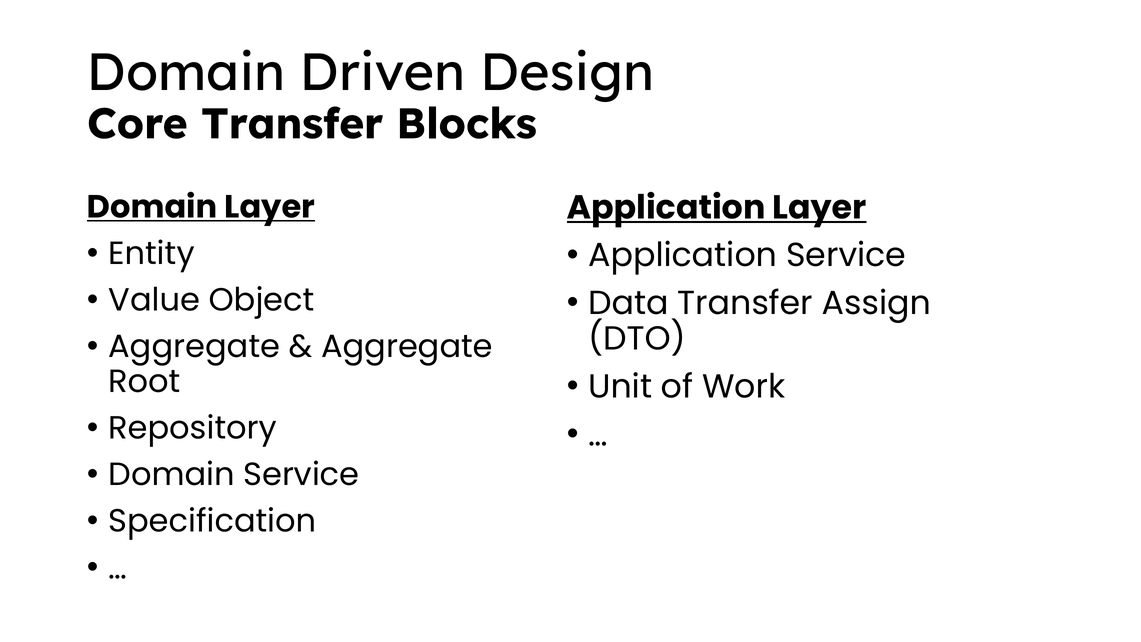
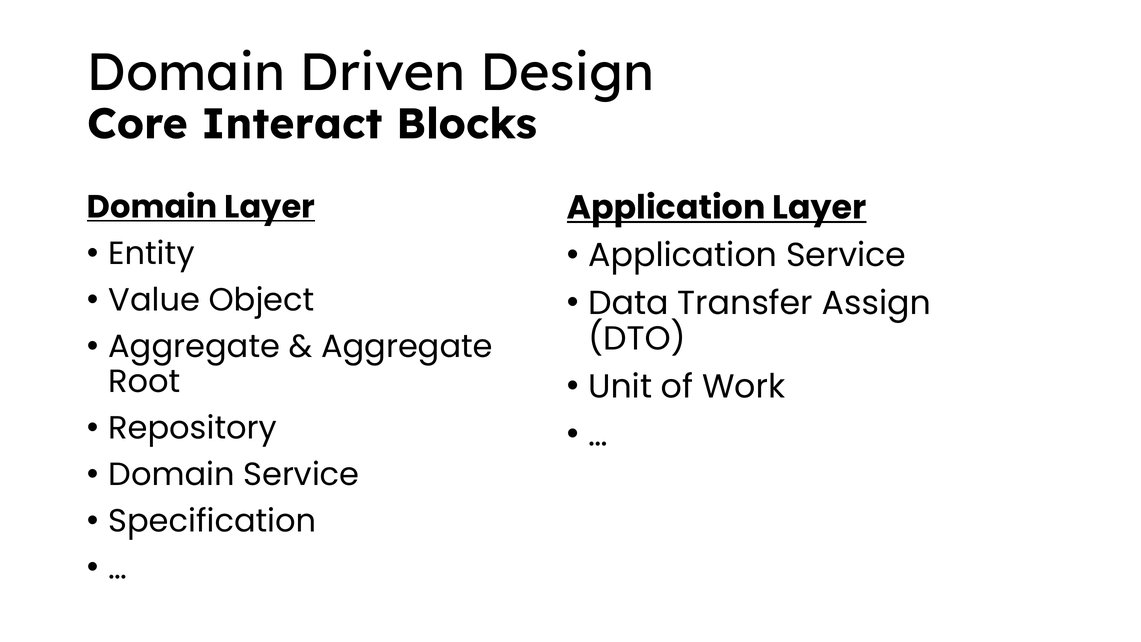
Core Transfer: Transfer -> Interact
